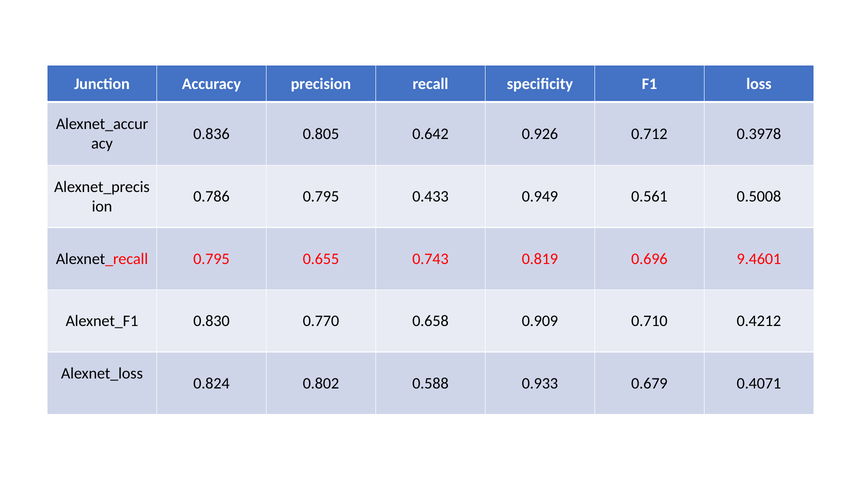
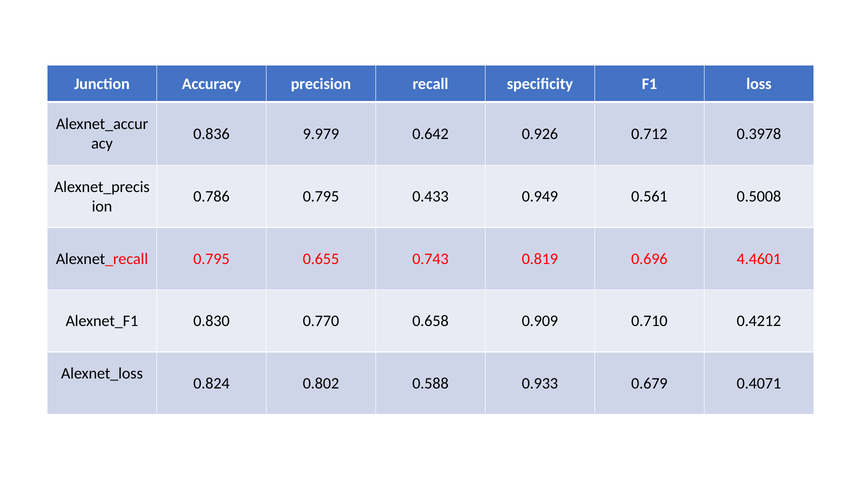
0.805: 0.805 -> 9.979
9.4601: 9.4601 -> 4.4601
